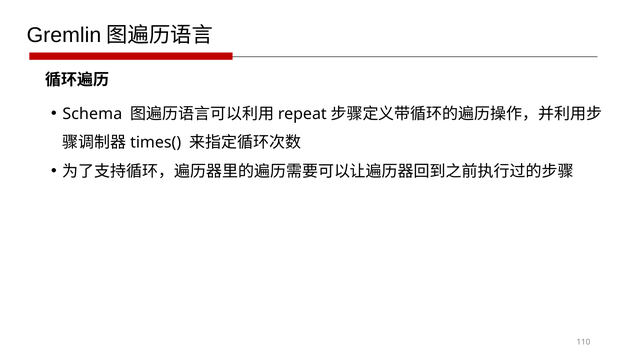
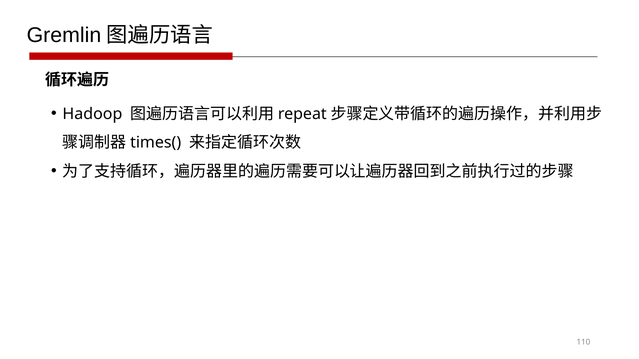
Schema: Schema -> Hadoop
